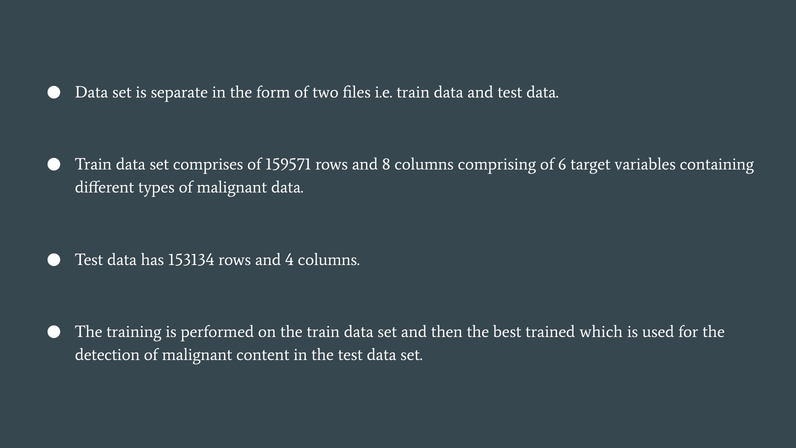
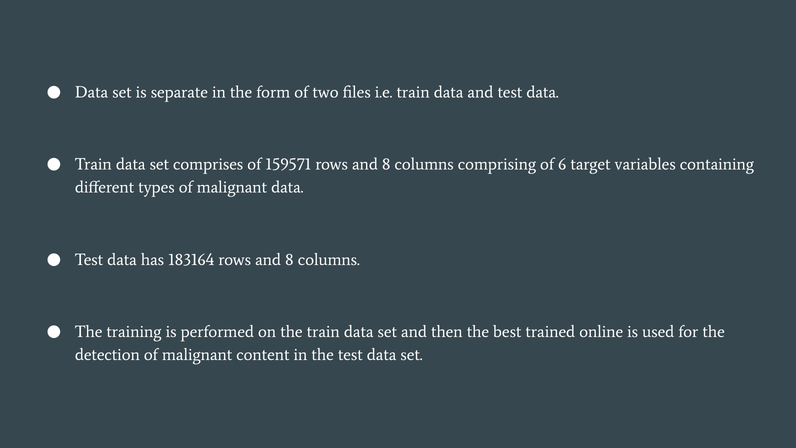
153134: 153134 -> 183164
4 at (289, 259): 4 -> 8
which: which -> online
